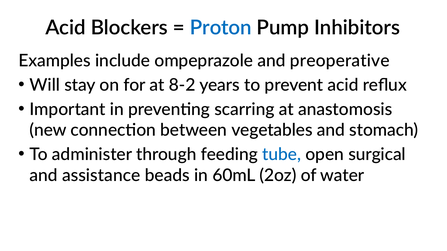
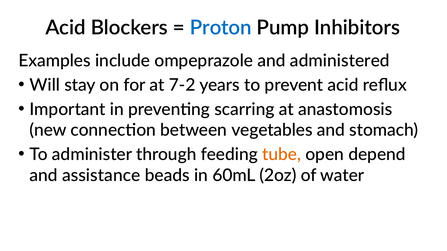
preoperative: preoperative -> administered
8-2: 8-2 -> 7-2
tube colour: blue -> orange
surgical: surgical -> depend
